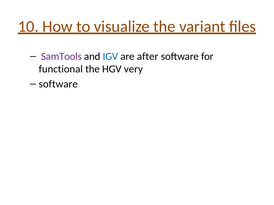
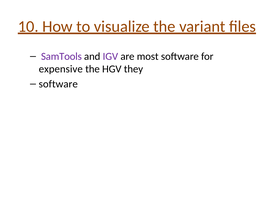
IGV colour: blue -> purple
after: after -> most
functional: functional -> expensive
very: very -> they
